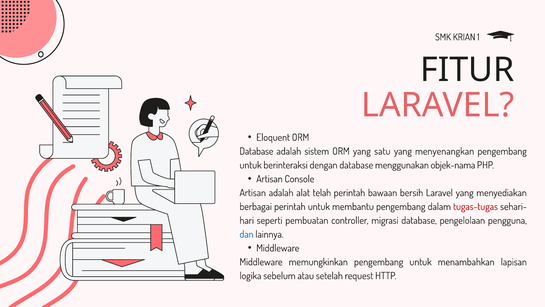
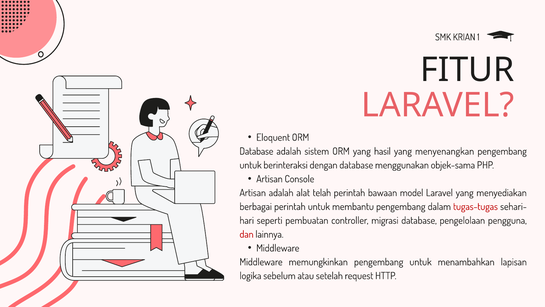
satu: satu -> hasil
objek-nama: objek-nama -> objek-sama
bersih: bersih -> model
dan colour: blue -> red
